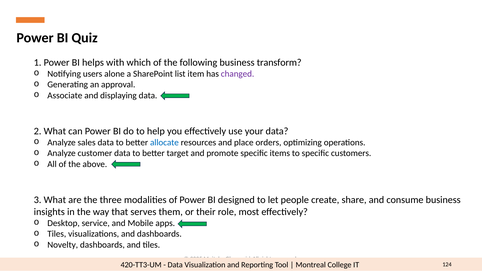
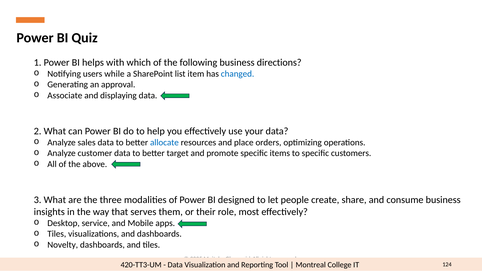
transform: transform -> directions
alone: alone -> while
changed colour: purple -> blue
